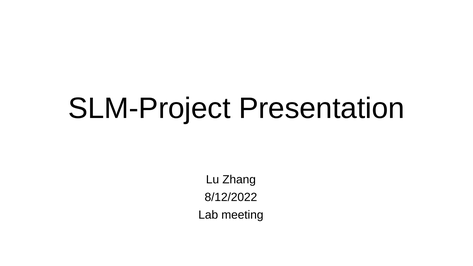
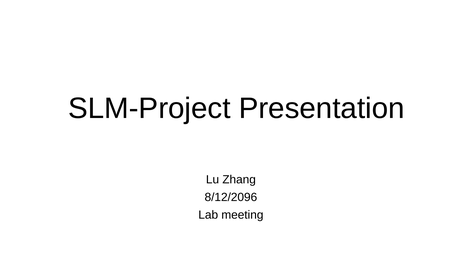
8/12/2022: 8/12/2022 -> 8/12/2096
